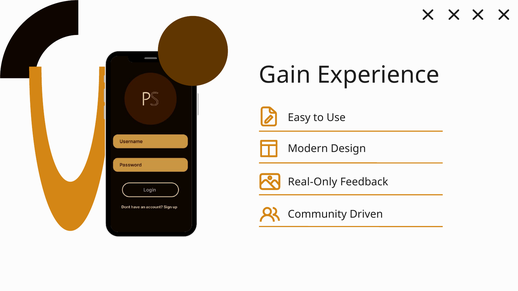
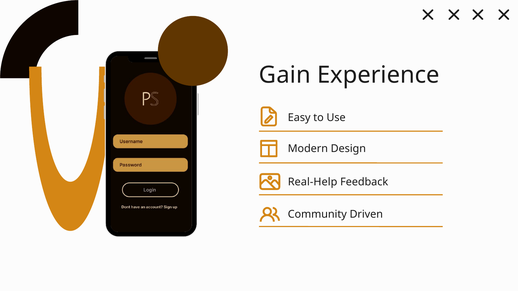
Real-Only: Real-Only -> Real-Help
